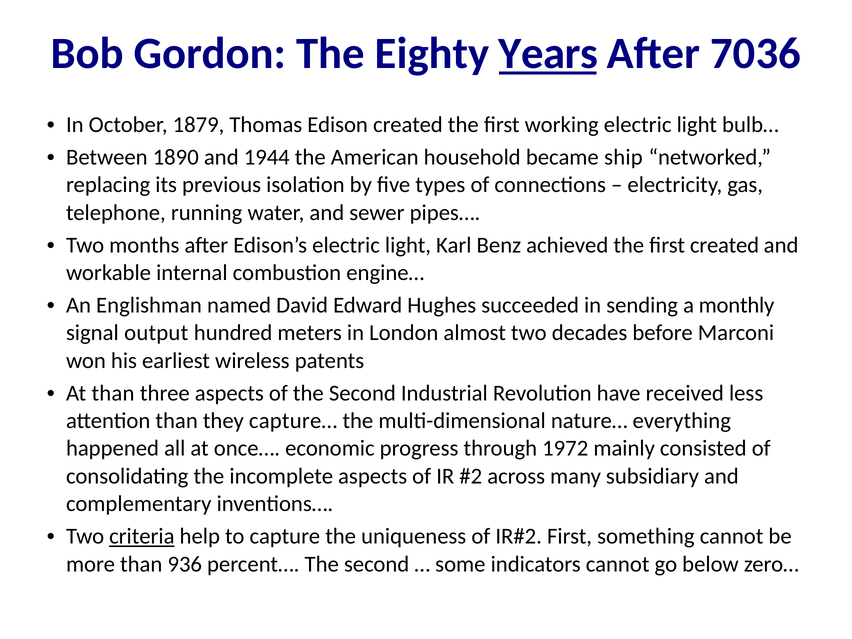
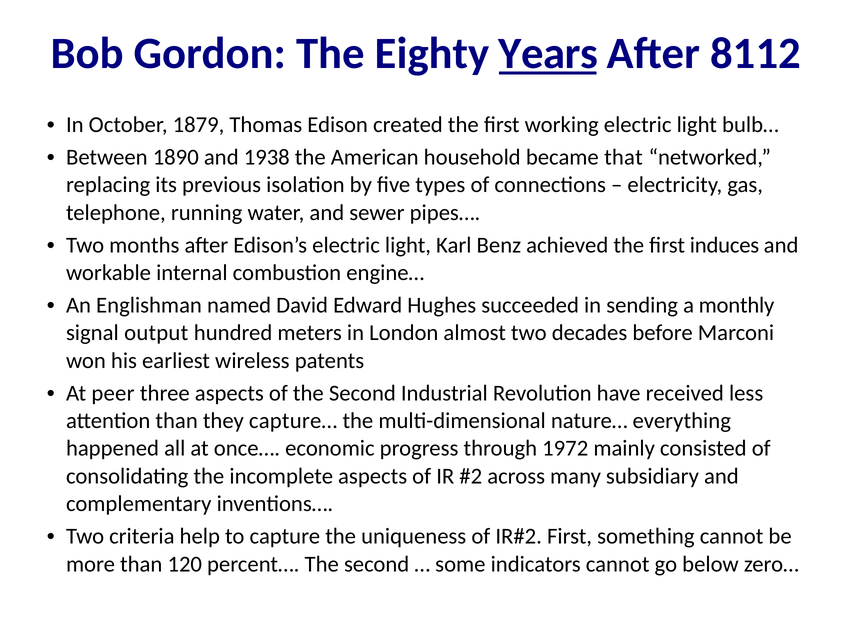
7036: 7036 -> 8112
1944: 1944 -> 1938
ship: ship -> that
first created: created -> induces
At than: than -> peer
criteria underline: present -> none
936: 936 -> 120
